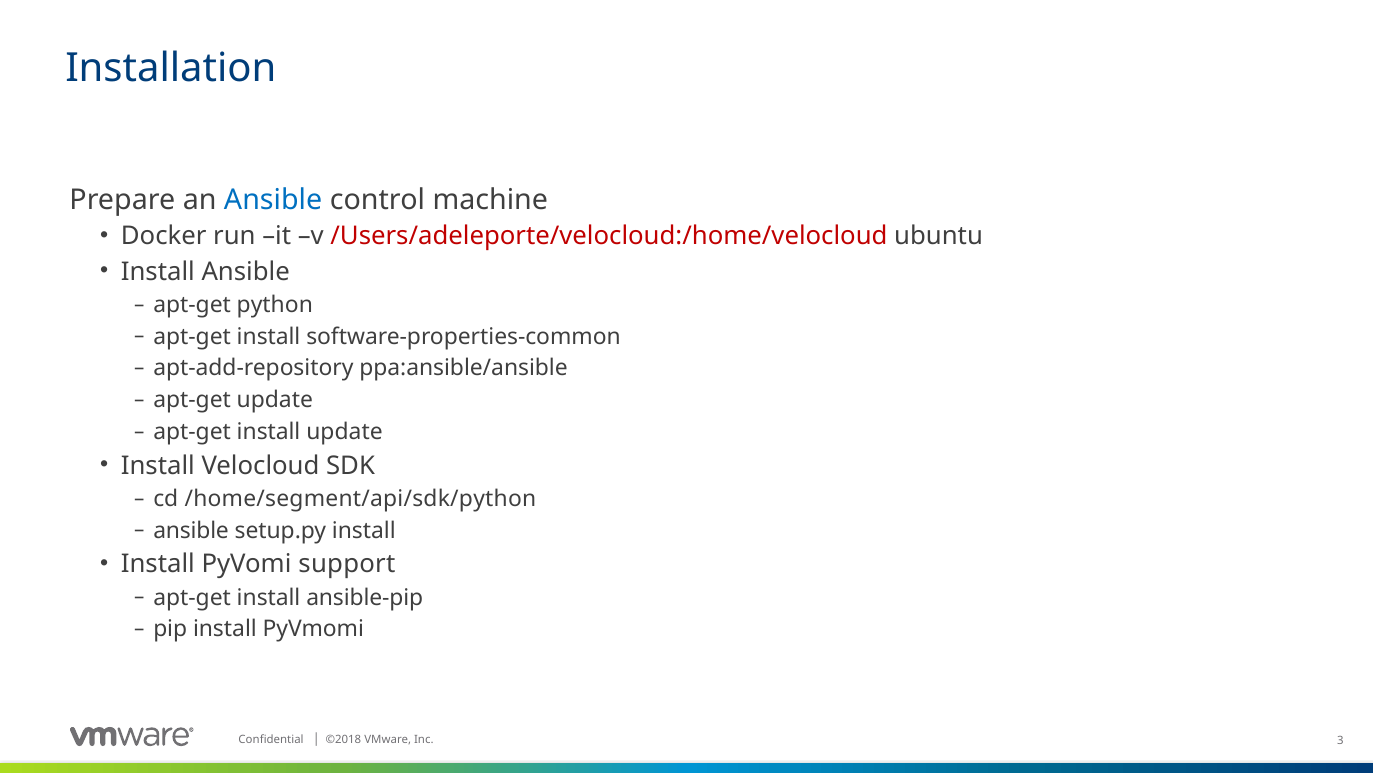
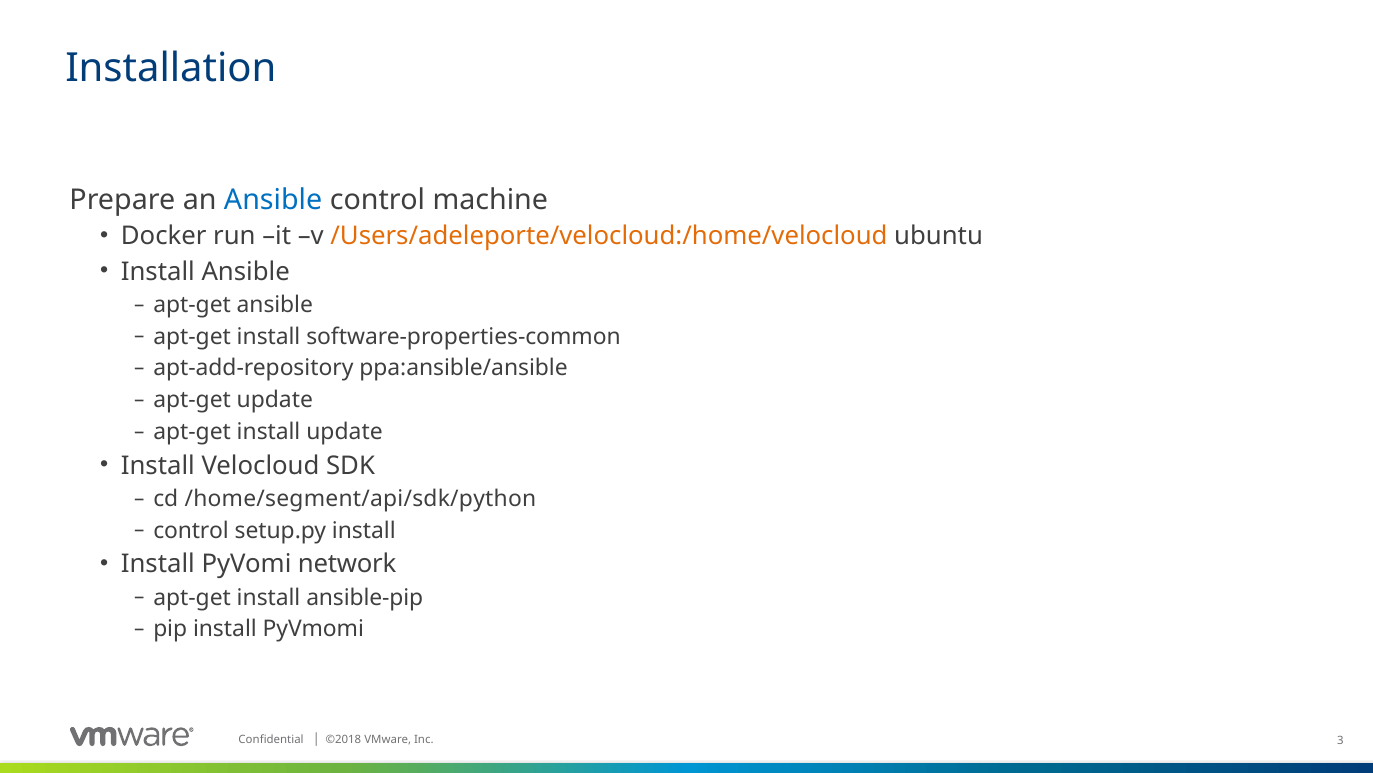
/Users/adeleporte/velocloud:/home/velocloud colour: red -> orange
apt-get python: python -> ansible
ansible at (191, 530): ansible -> control
support: support -> network
